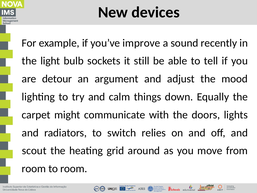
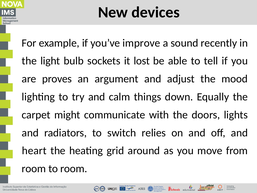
still: still -> lost
detour: detour -> proves
scout: scout -> heart
